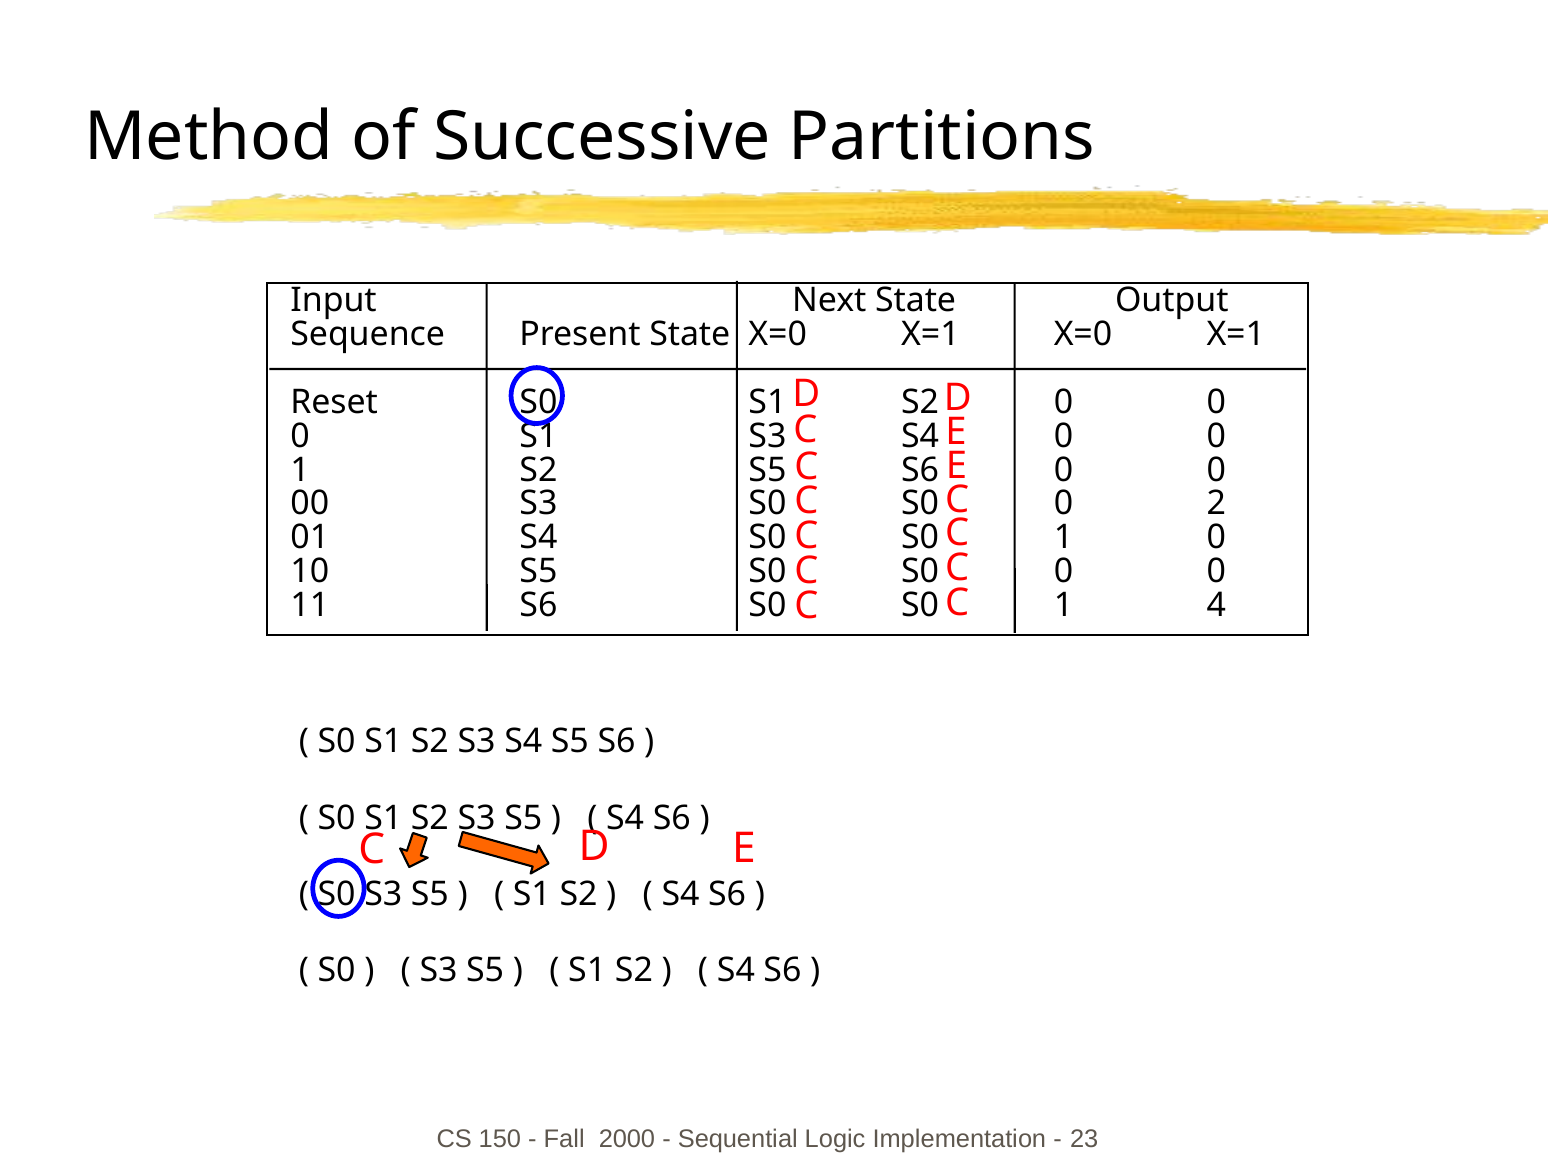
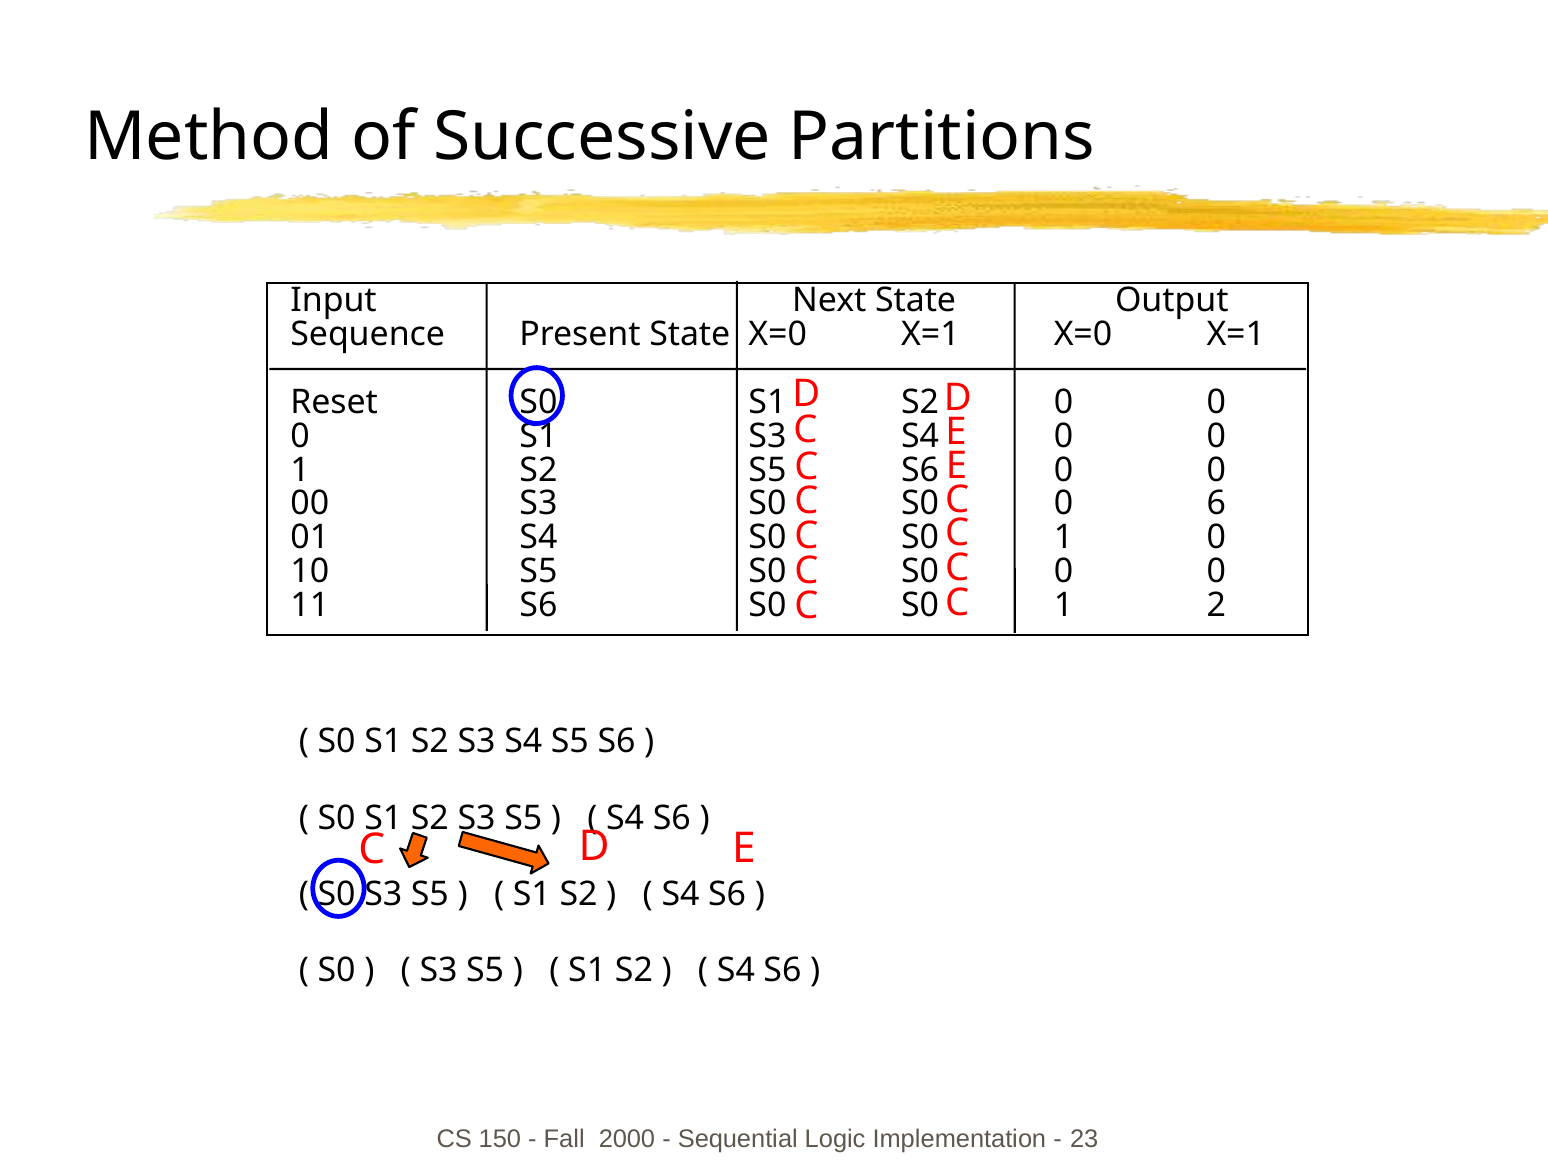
2: 2 -> 6
4: 4 -> 2
